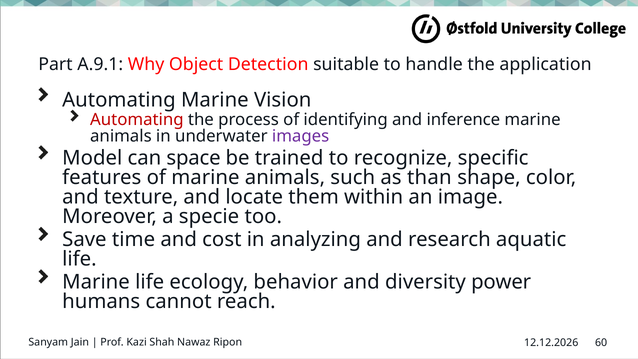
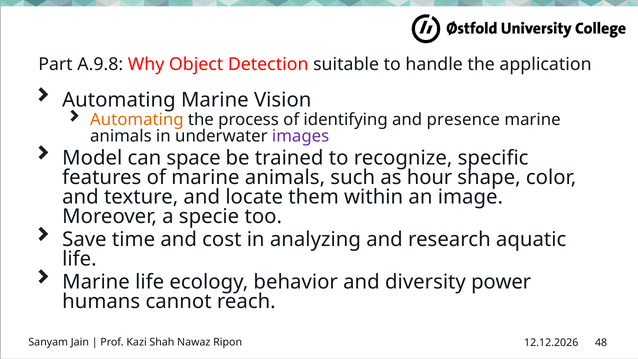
A.9.1: A.9.1 -> A.9.8
Automating at (137, 120) colour: red -> orange
inference: inference -> presence
than: than -> hour
60: 60 -> 48
